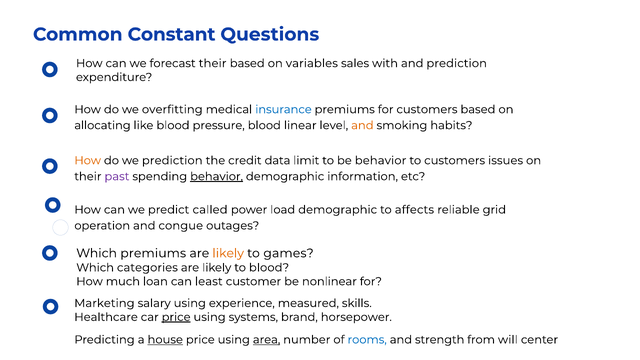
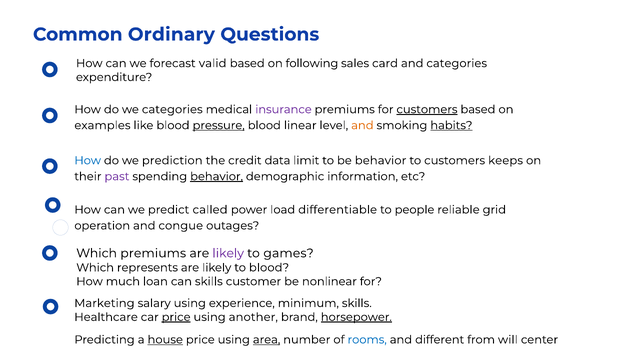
Constant: Constant -> Ordinary
forecast their: their -> valid
variables: variables -> following
with: with -> card
and prediction: prediction -> categories
we overfitting: overfitting -> categories
insurance colour: blue -> purple
customers at (427, 109) underline: none -> present
allocating: allocating -> examples
pressure underline: none -> present
habits underline: none -> present
How at (88, 160) colour: orange -> blue
issues: issues -> keeps
load demographic: demographic -> differentiable
affects: affects -> people
likely at (228, 253) colour: orange -> purple
categories: categories -> represents
can least: least -> skills
measured: measured -> minimum
systems: systems -> another
horsepower underline: none -> present
strength: strength -> different
